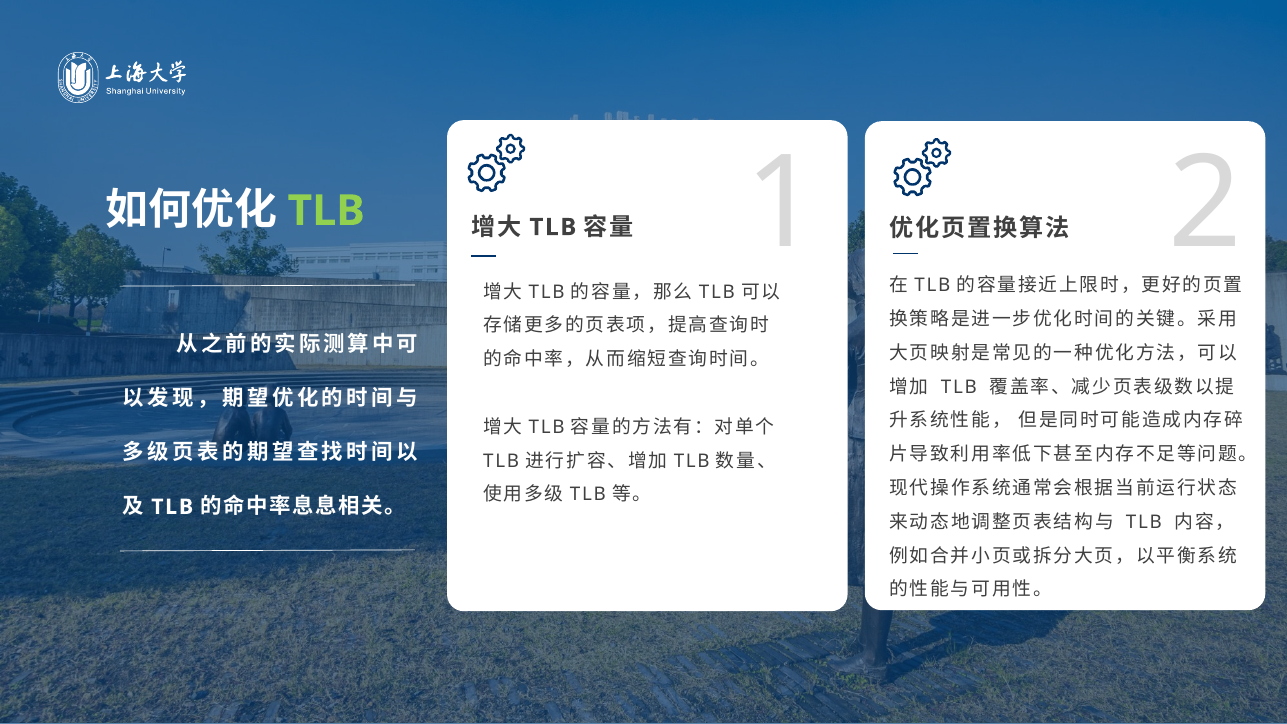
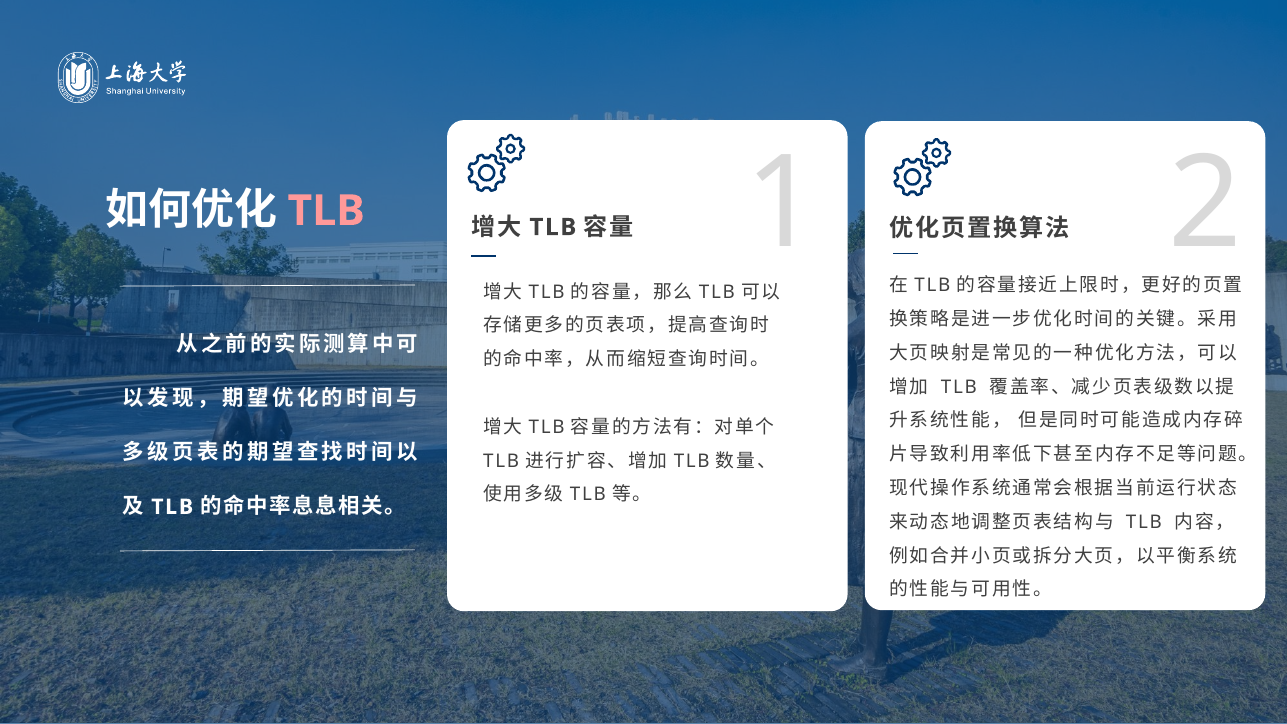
TLB at (326, 211) colour: light green -> pink
